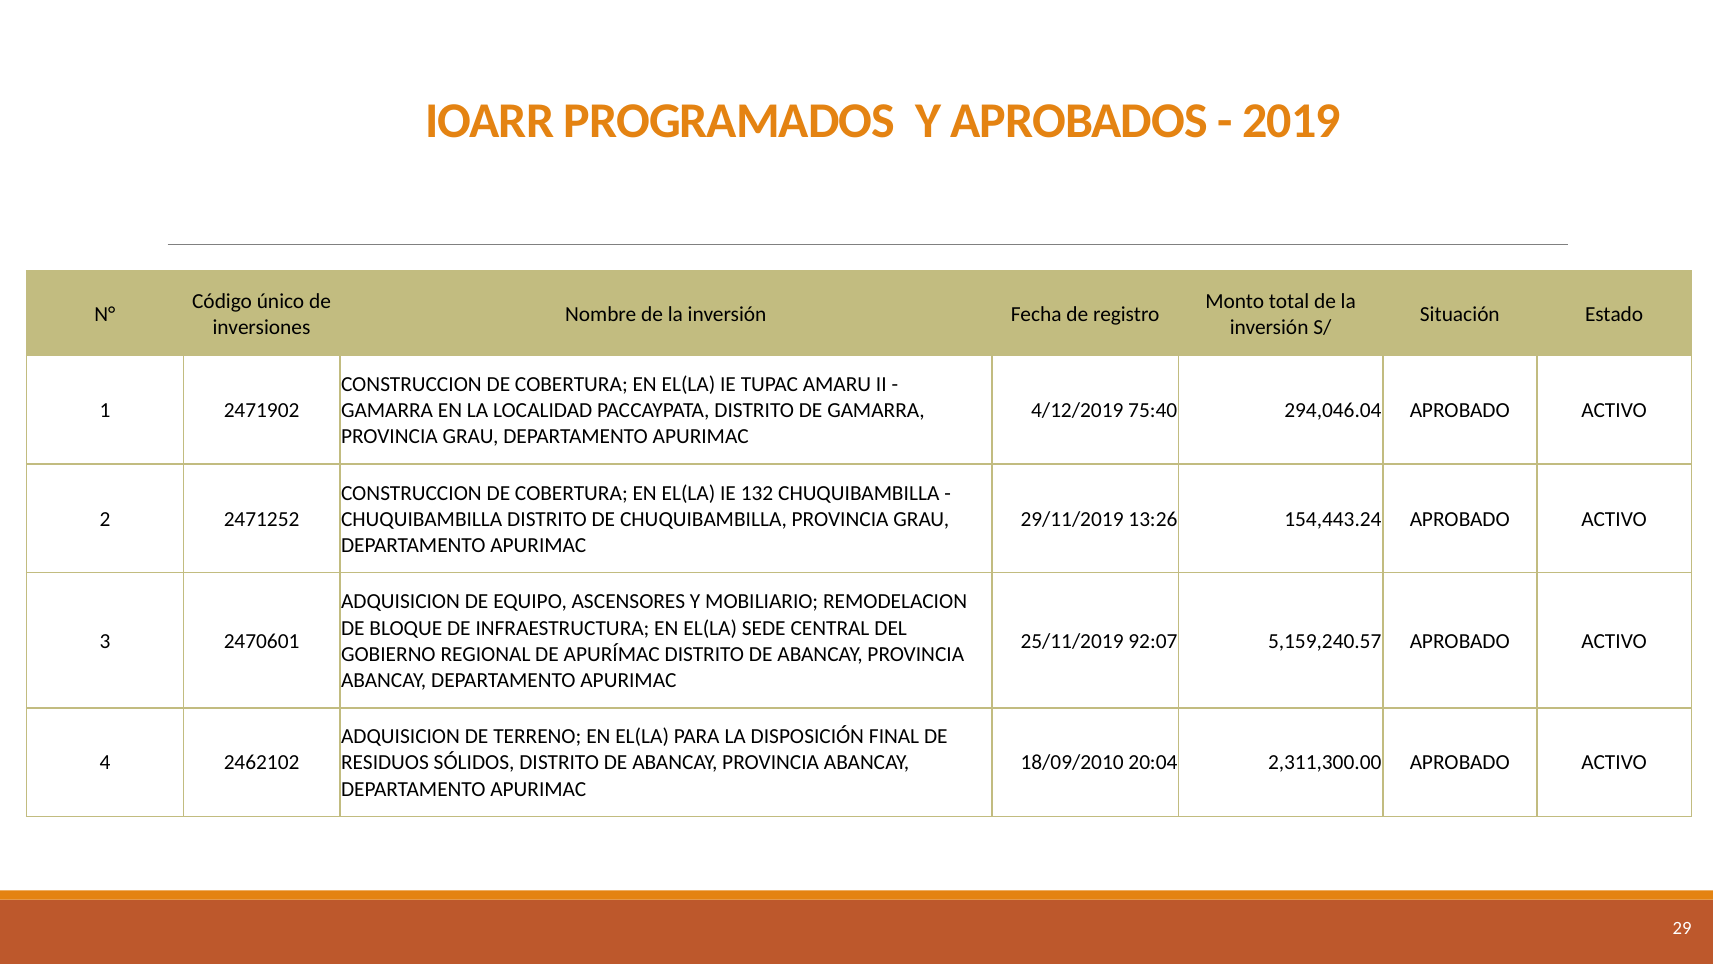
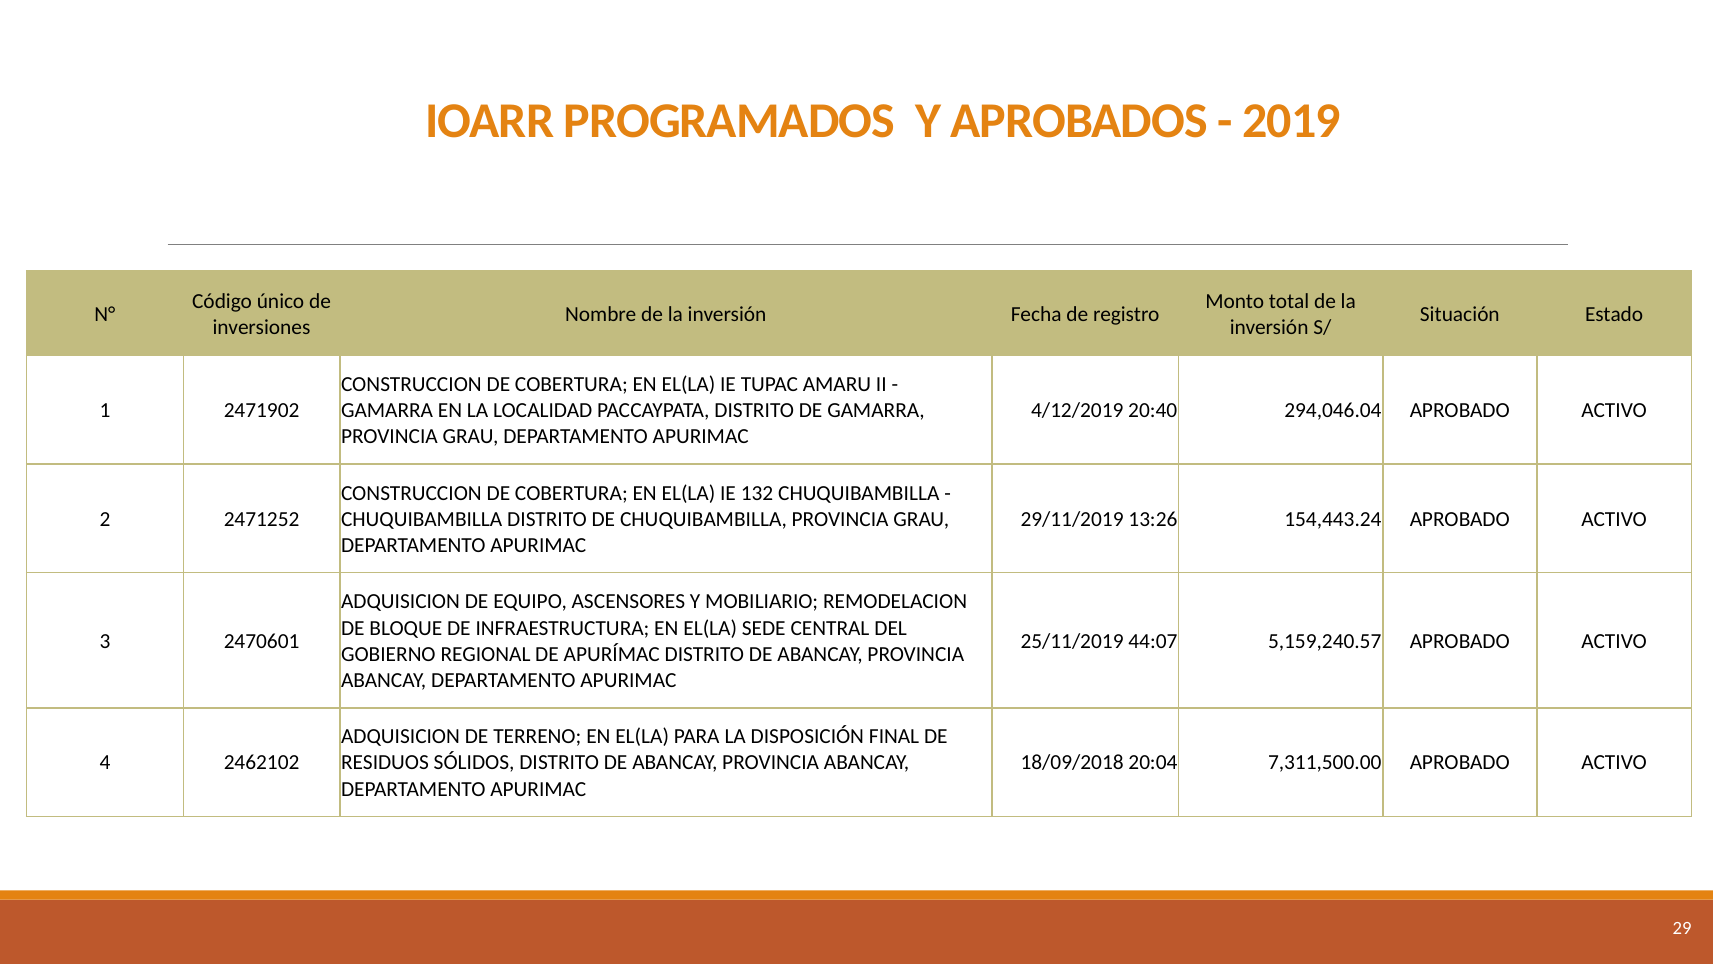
75:40: 75:40 -> 20:40
92:07: 92:07 -> 44:07
18/09/2010: 18/09/2010 -> 18/09/2018
2,311,300.00: 2,311,300.00 -> 7,311,500.00
